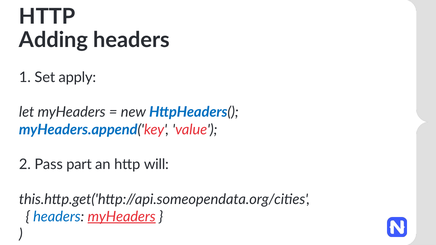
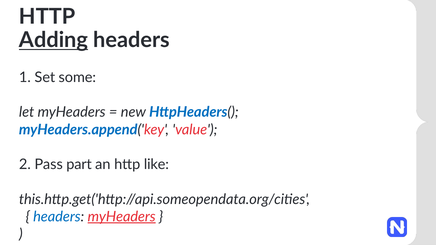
Adding underline: none -> present
apply: apply -> some
will: will -> like
